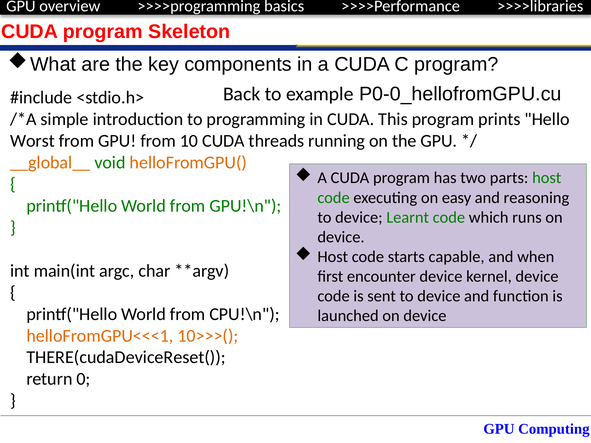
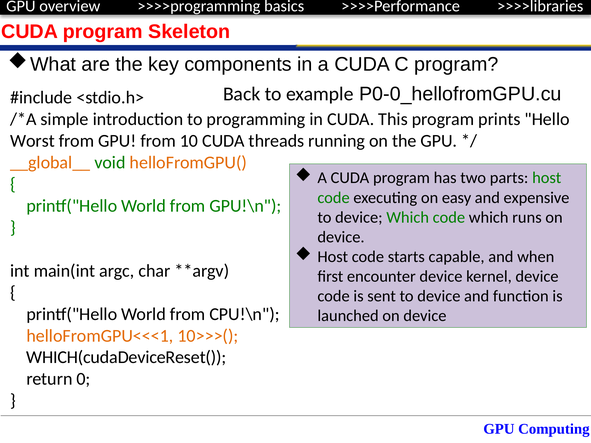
reasoning: reasoning -> expensive
device Learnt: Learnt -> Which
THERE(cudaDeviceReset(: THERE(cudaDeviceReset( -> WHICH(cudaDeviceReset(
